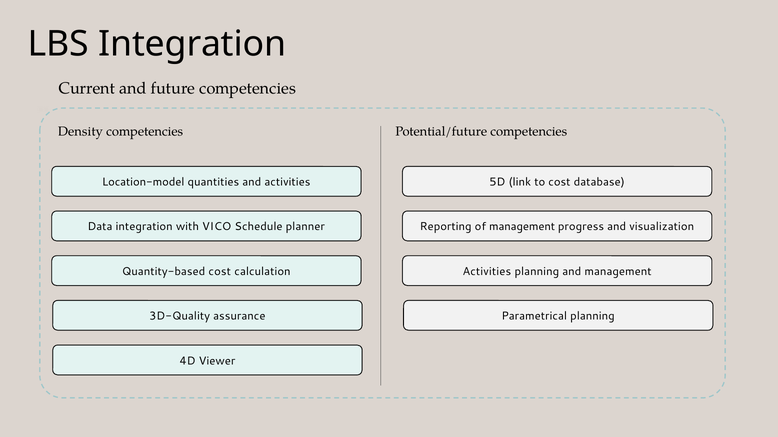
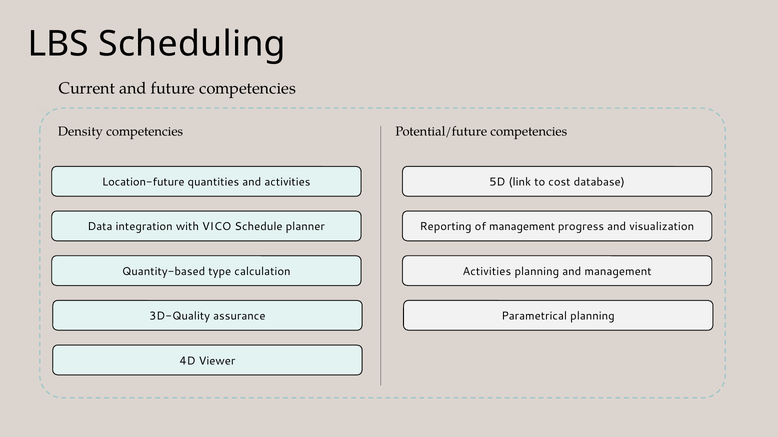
LBS Integration: Integration -> Scheduling
Location-model: Location-model -> Location-future
Quantity-based cost: cost -> type
